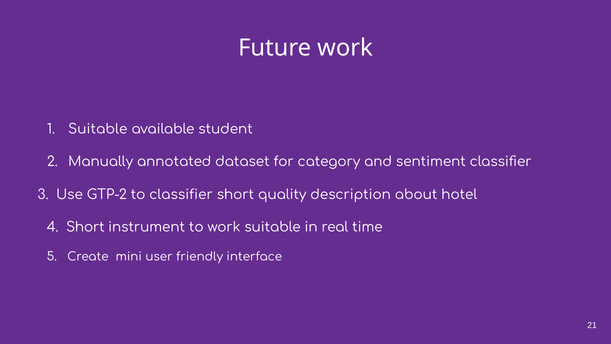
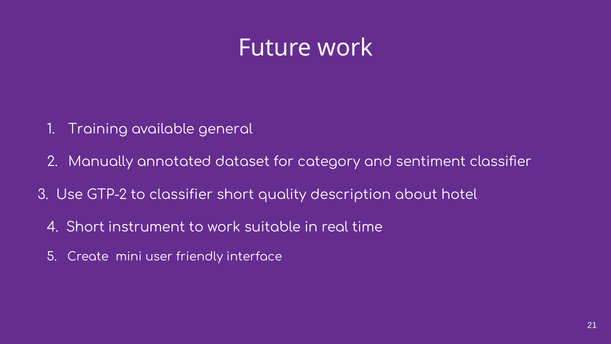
Suitable at (98, 129): Suitable -> Training
student: student -> general
